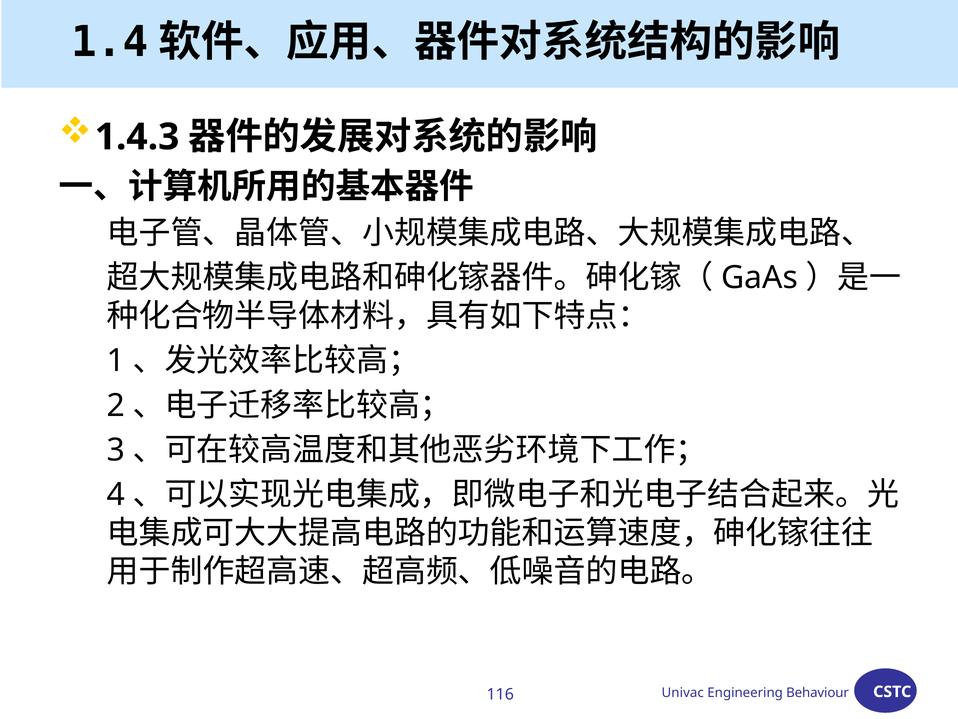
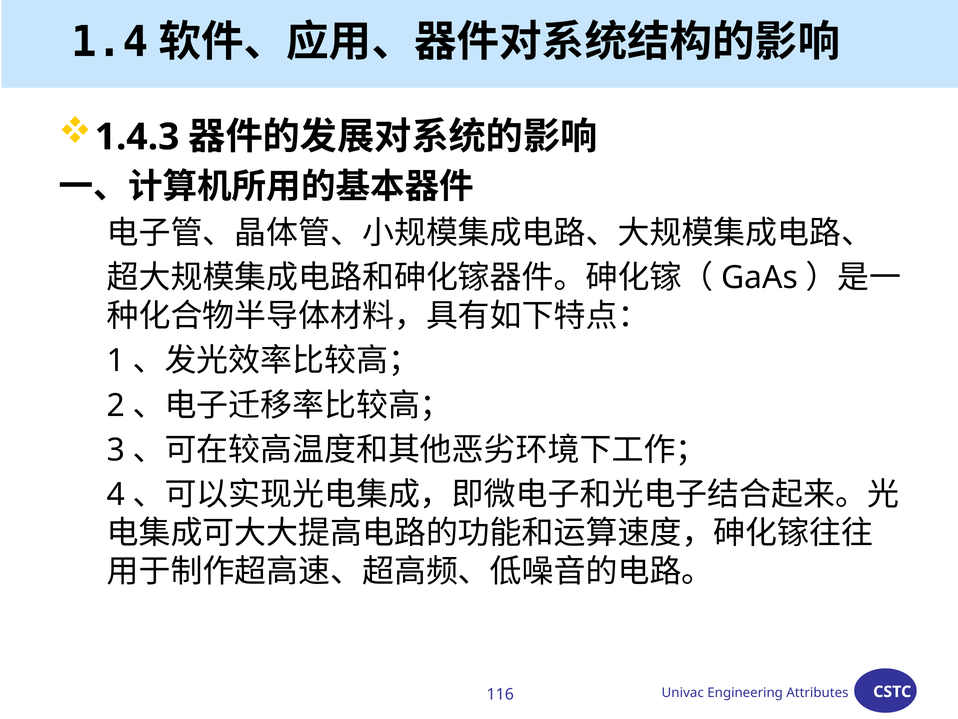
Behaviour: Behaviour -> Attributes
